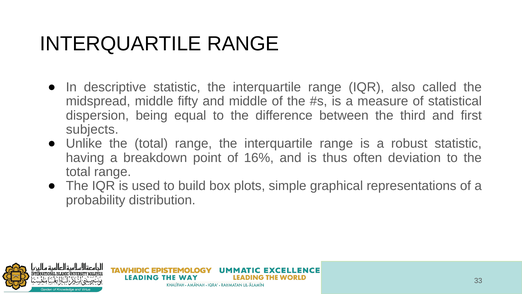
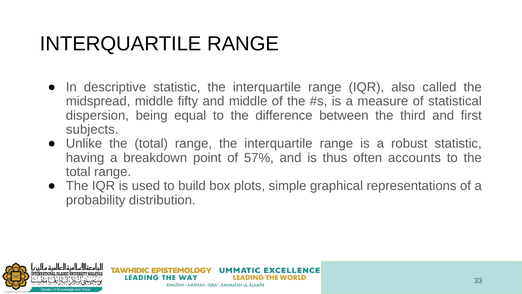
16%: 16% -> 57%
deviation: deviation -> accounts
